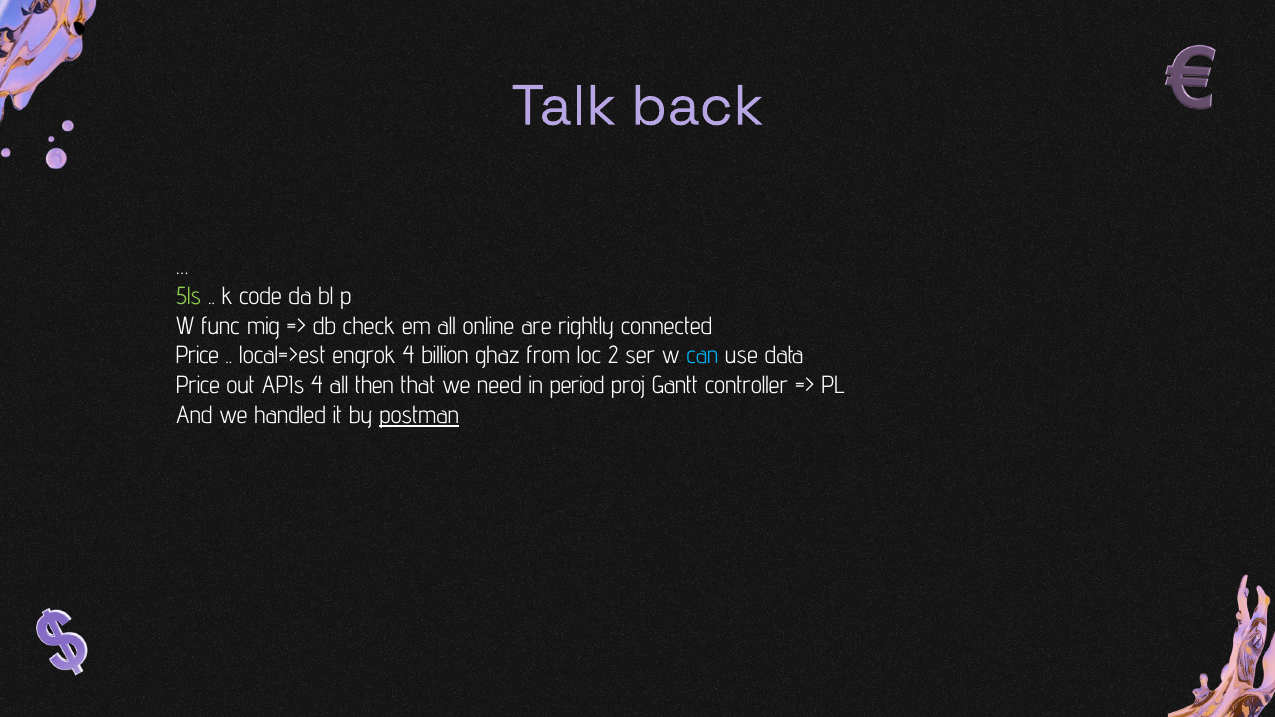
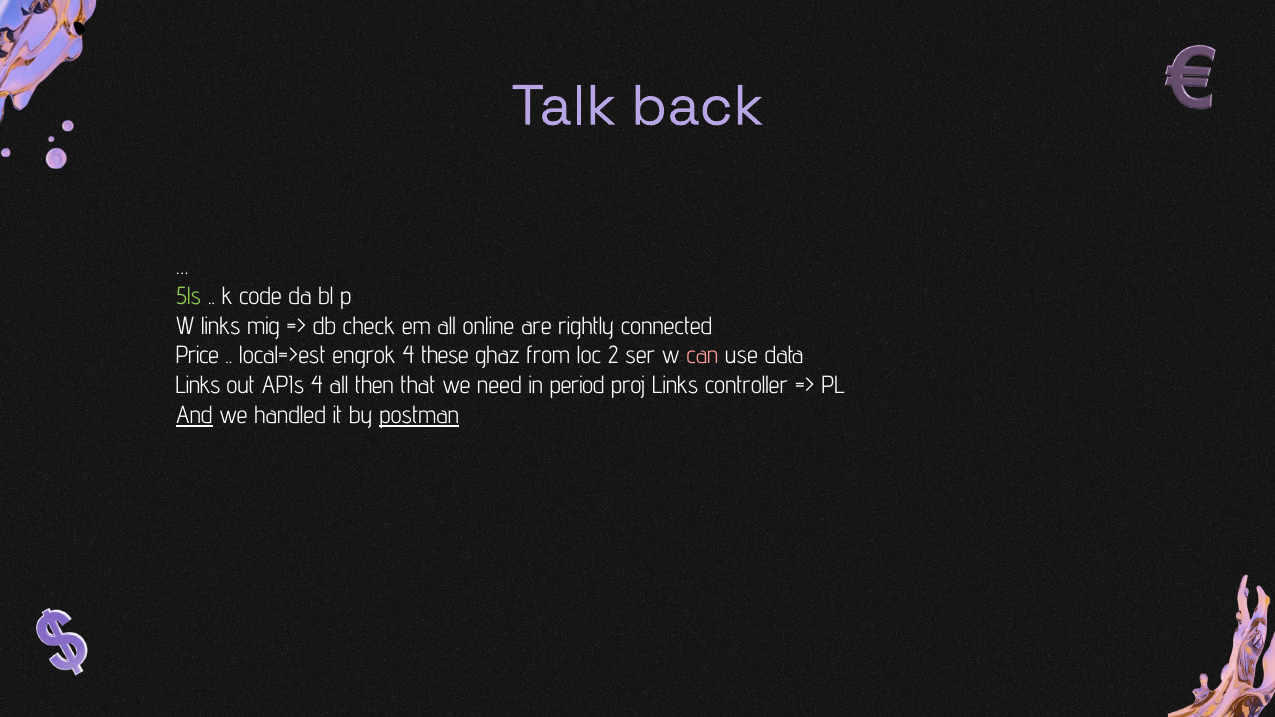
W func: func -> links
billion: billion -> these
can colour: light blue -> pink
Price at (198, 385): Price -> Links
proj Gantt: Gantt -> Links
And underline: none -> present
